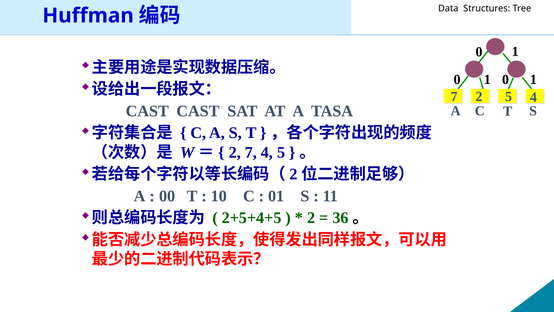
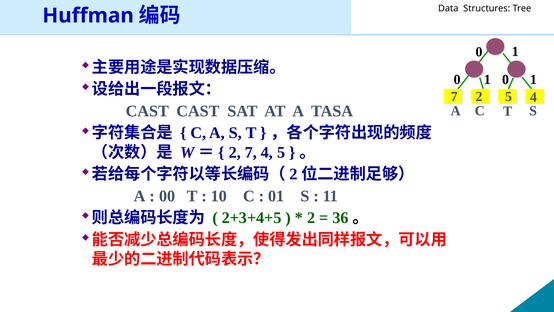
2+5+4+5: 2+5+4+5 -> 2+3+4+5
